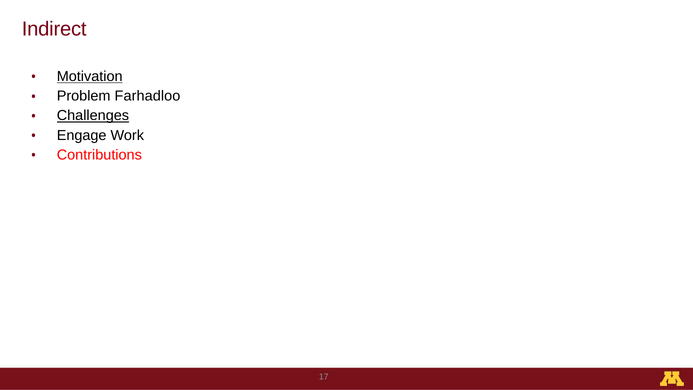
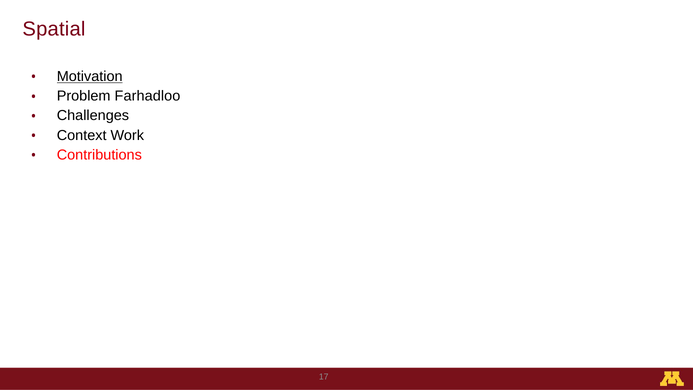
Indirect: Indirect -> Spatial
Challenges underline: present -> none
Engage: Engage -> Context
